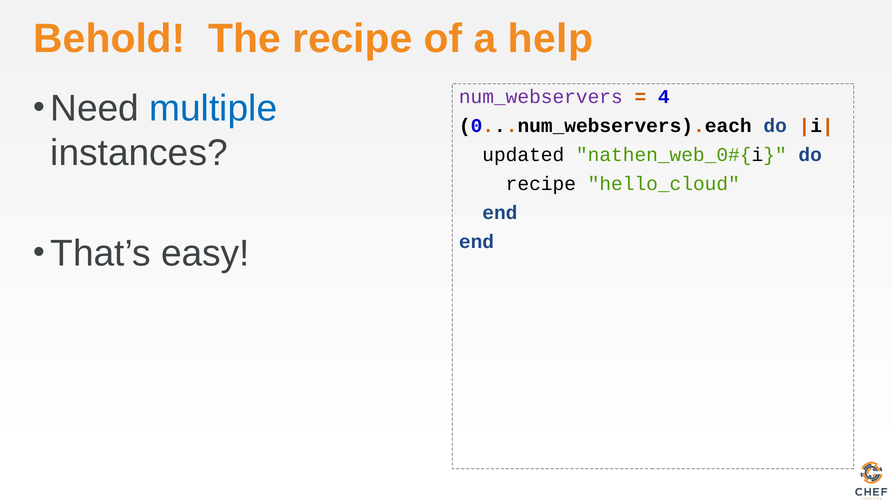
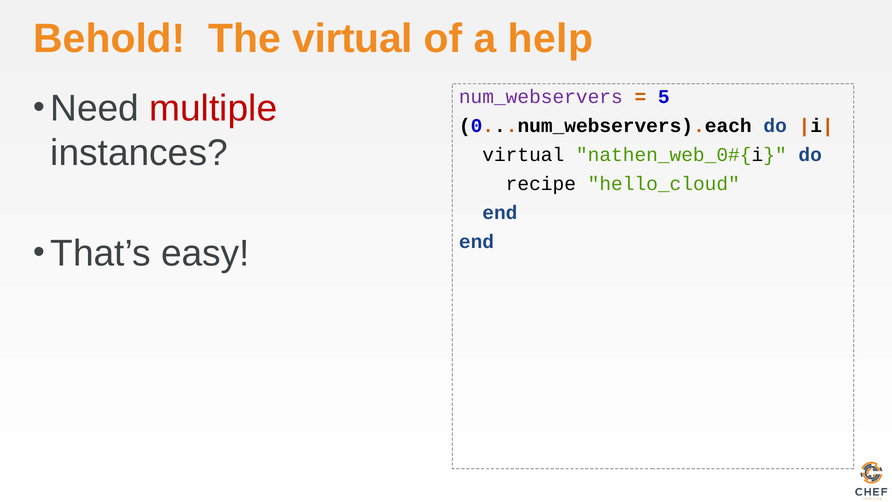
The recipe: recipe -> virtual
4: 4 -> 5
multiple colour: blue -> red
updated at (523, 155): updated -> virtual
